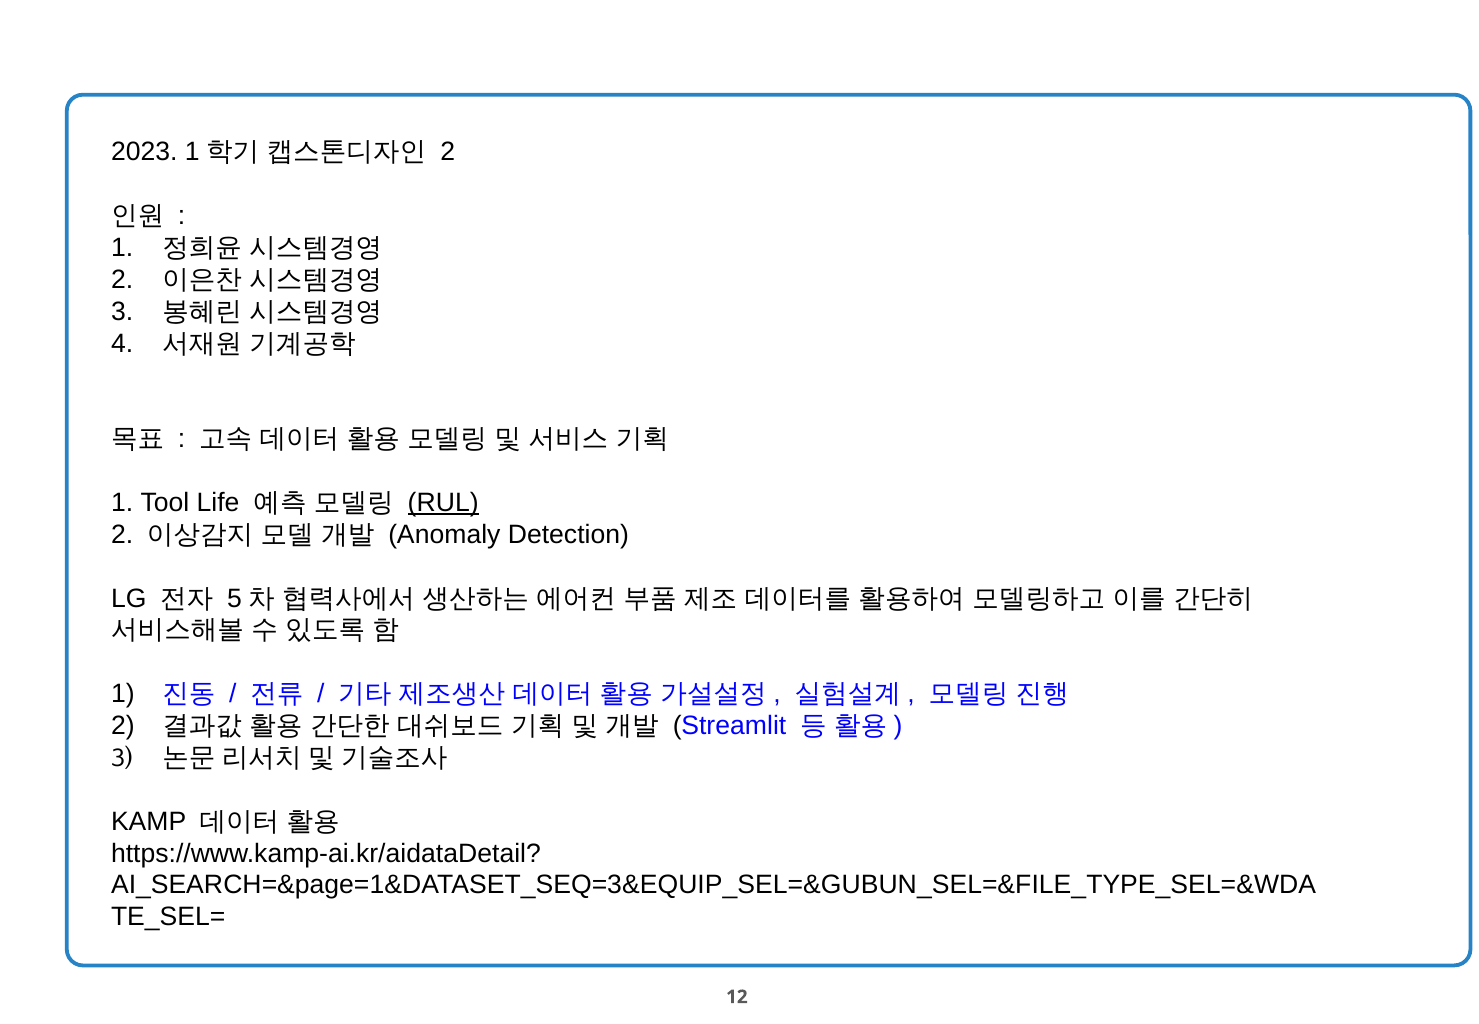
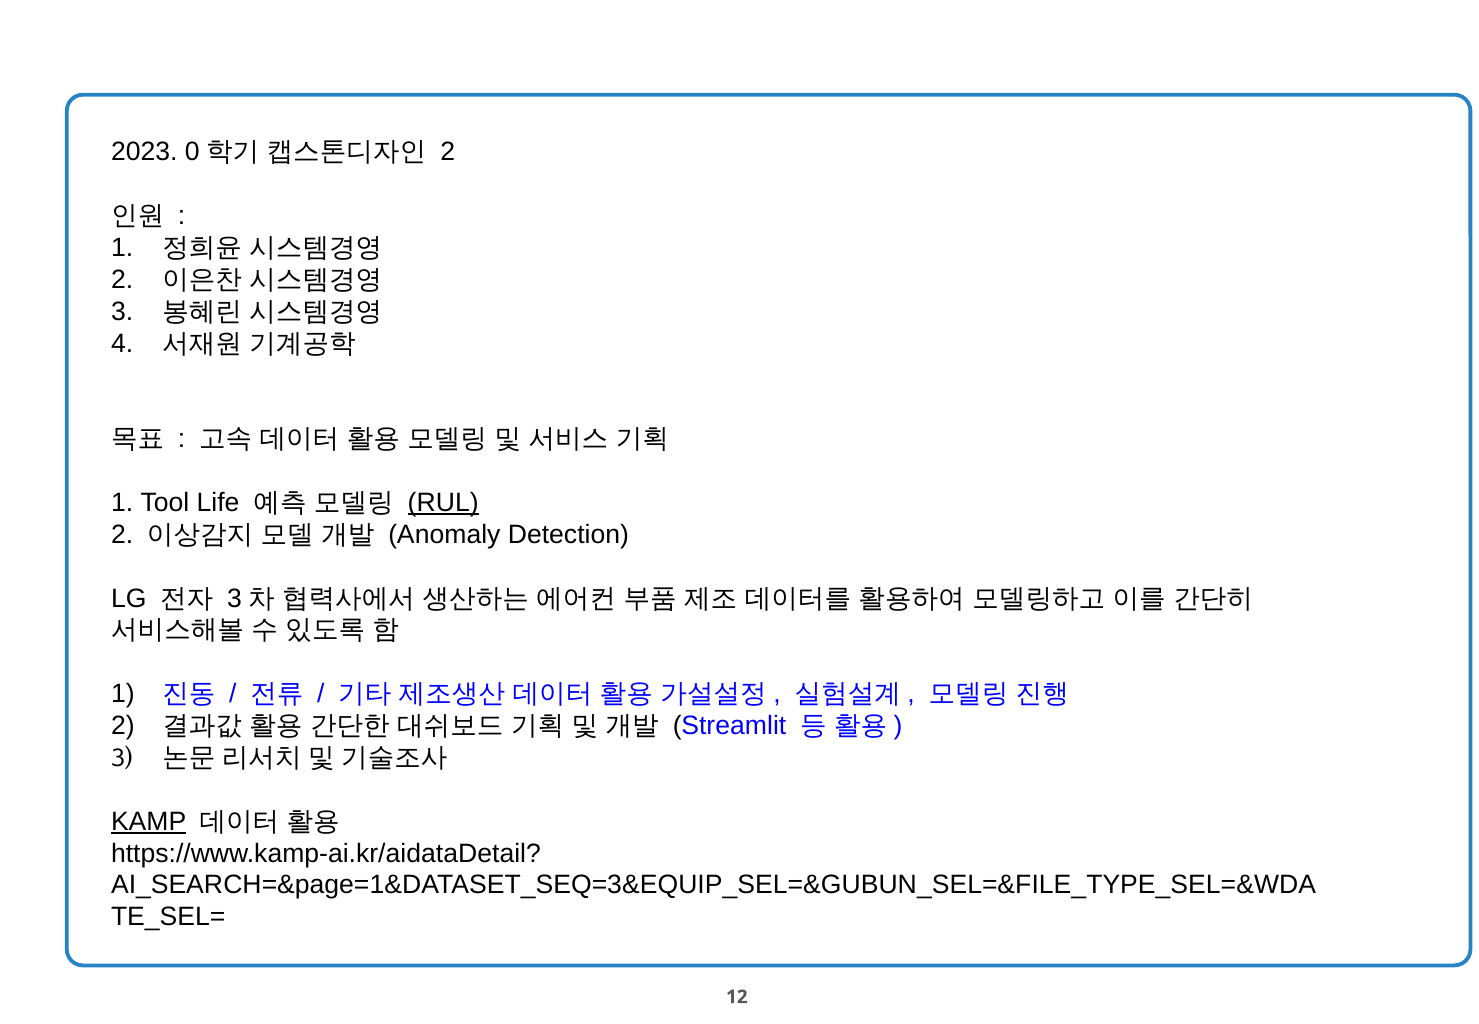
2023 1: 1 -> 0
5 at (234, 598): 5 -> 3
KAMP underline: none -> present
